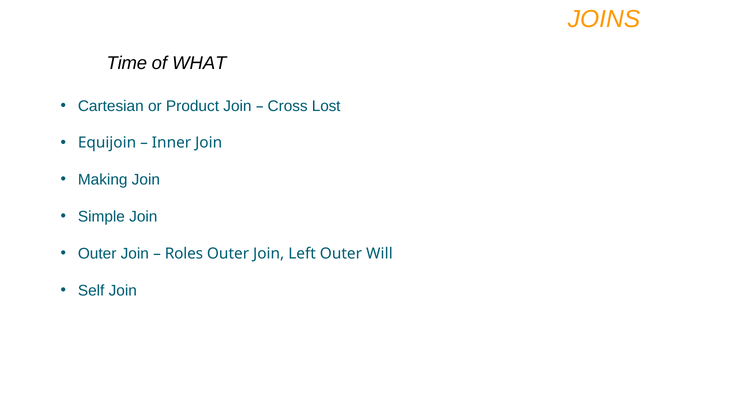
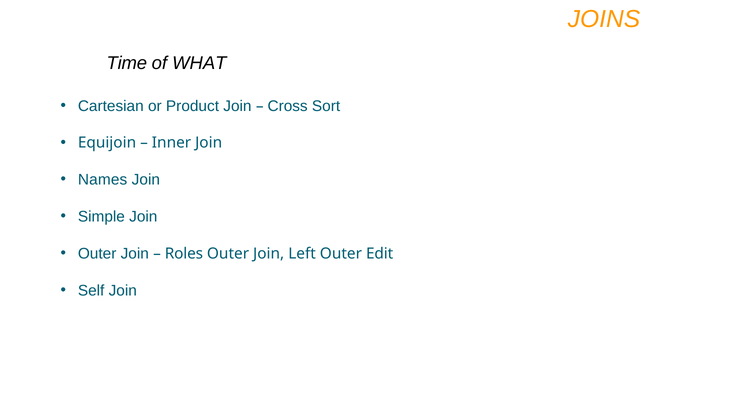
Lost: Lost -> Sort
Making: Making -> Names
Will: Will -> Edit
